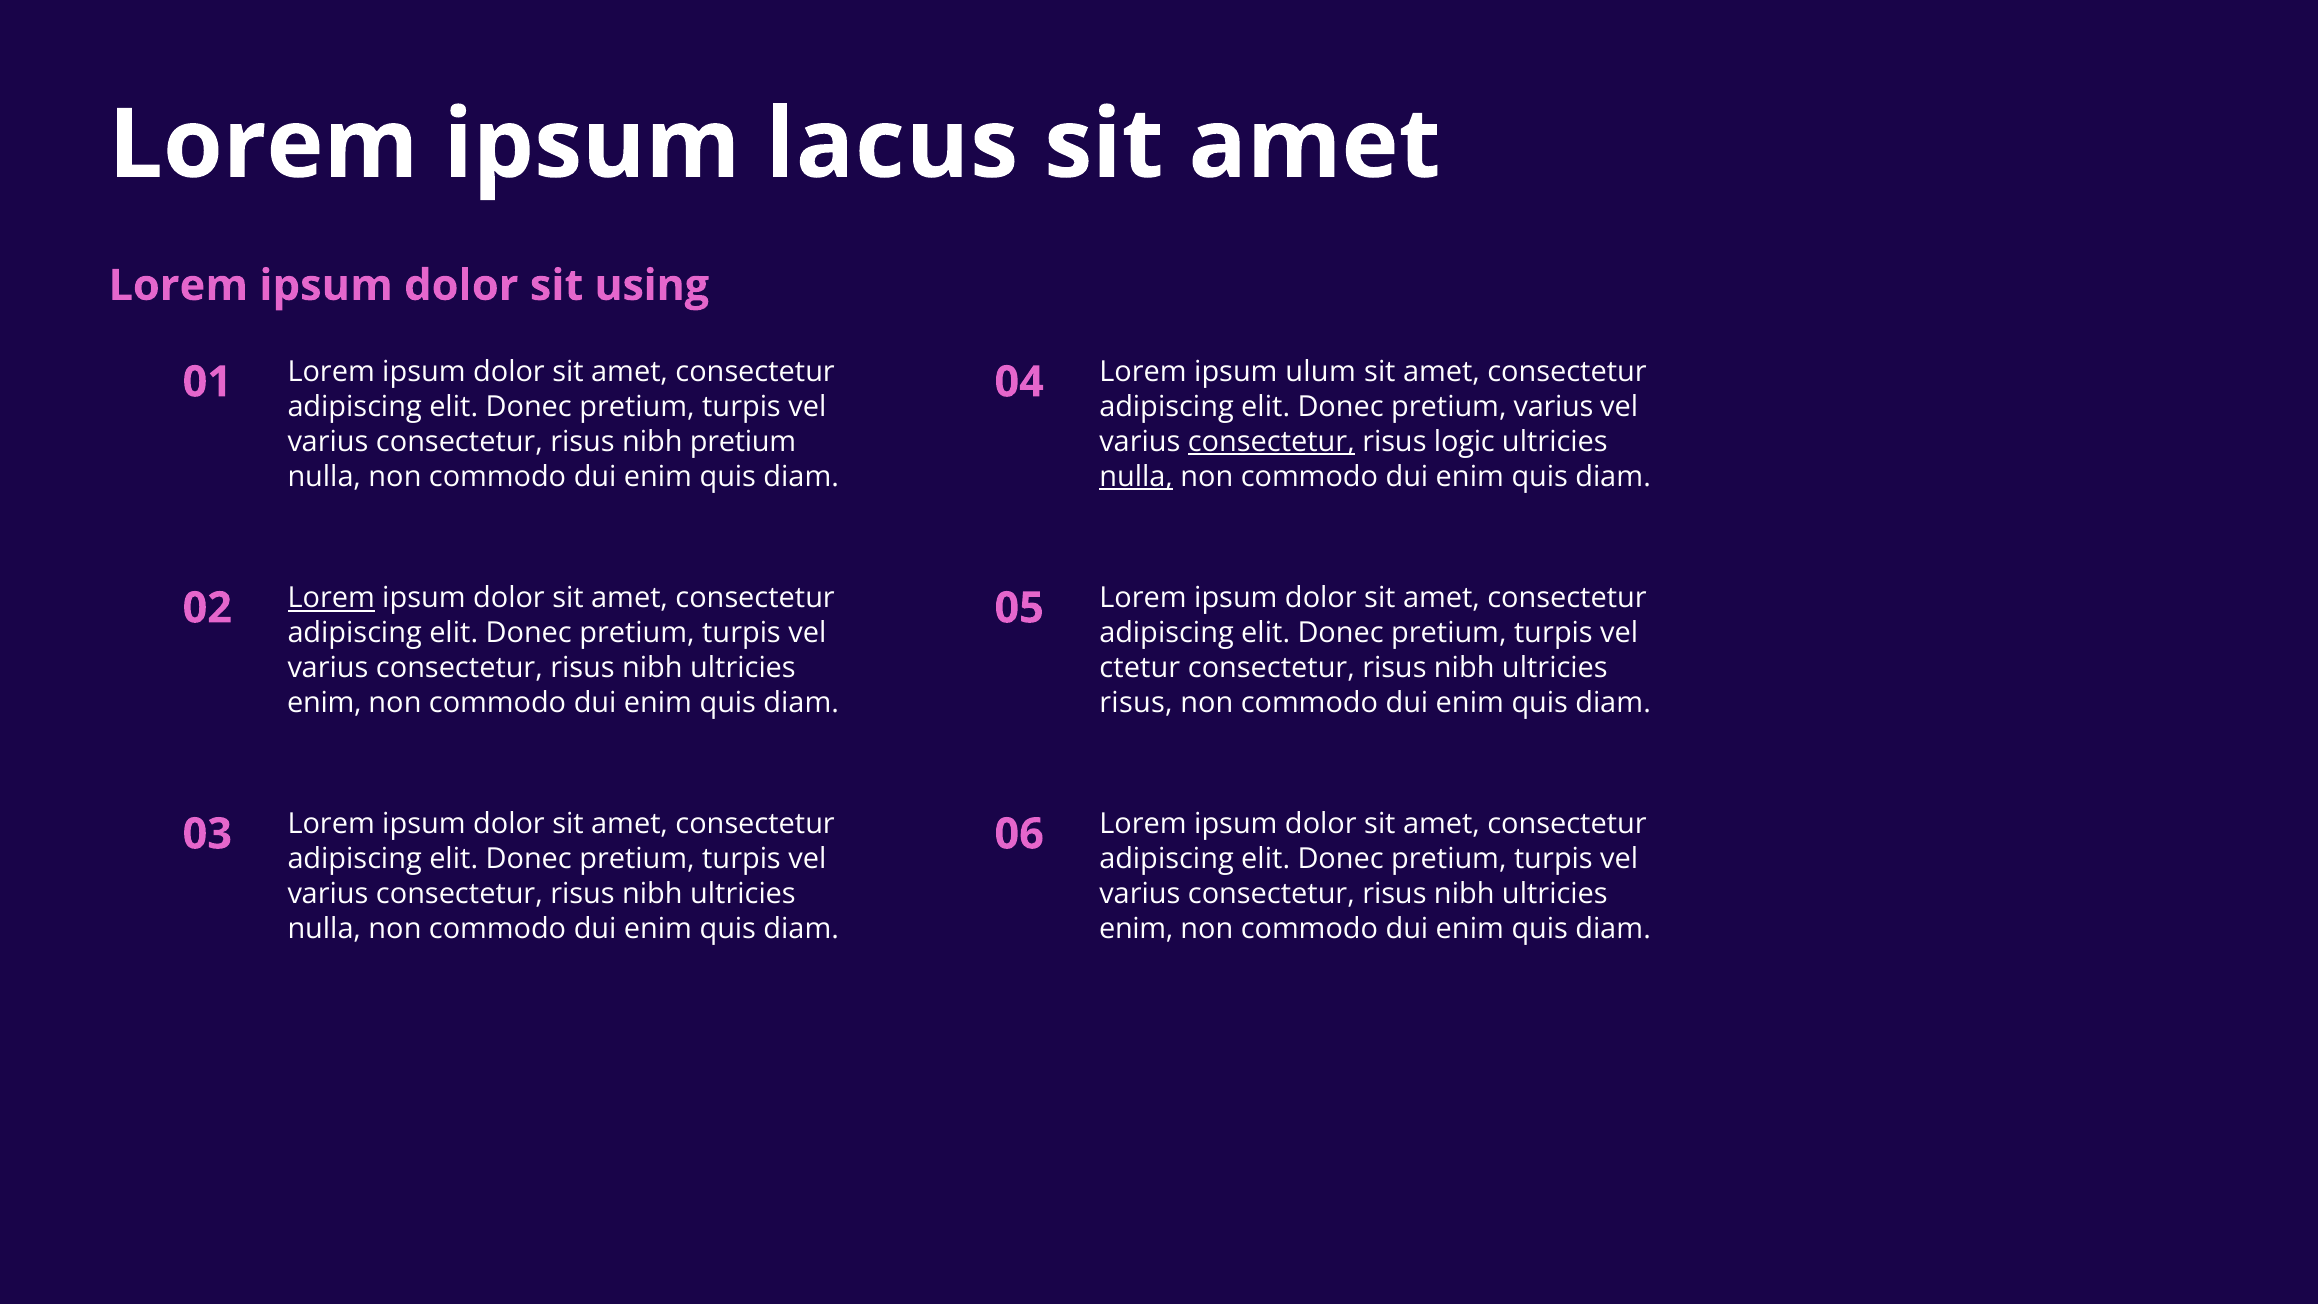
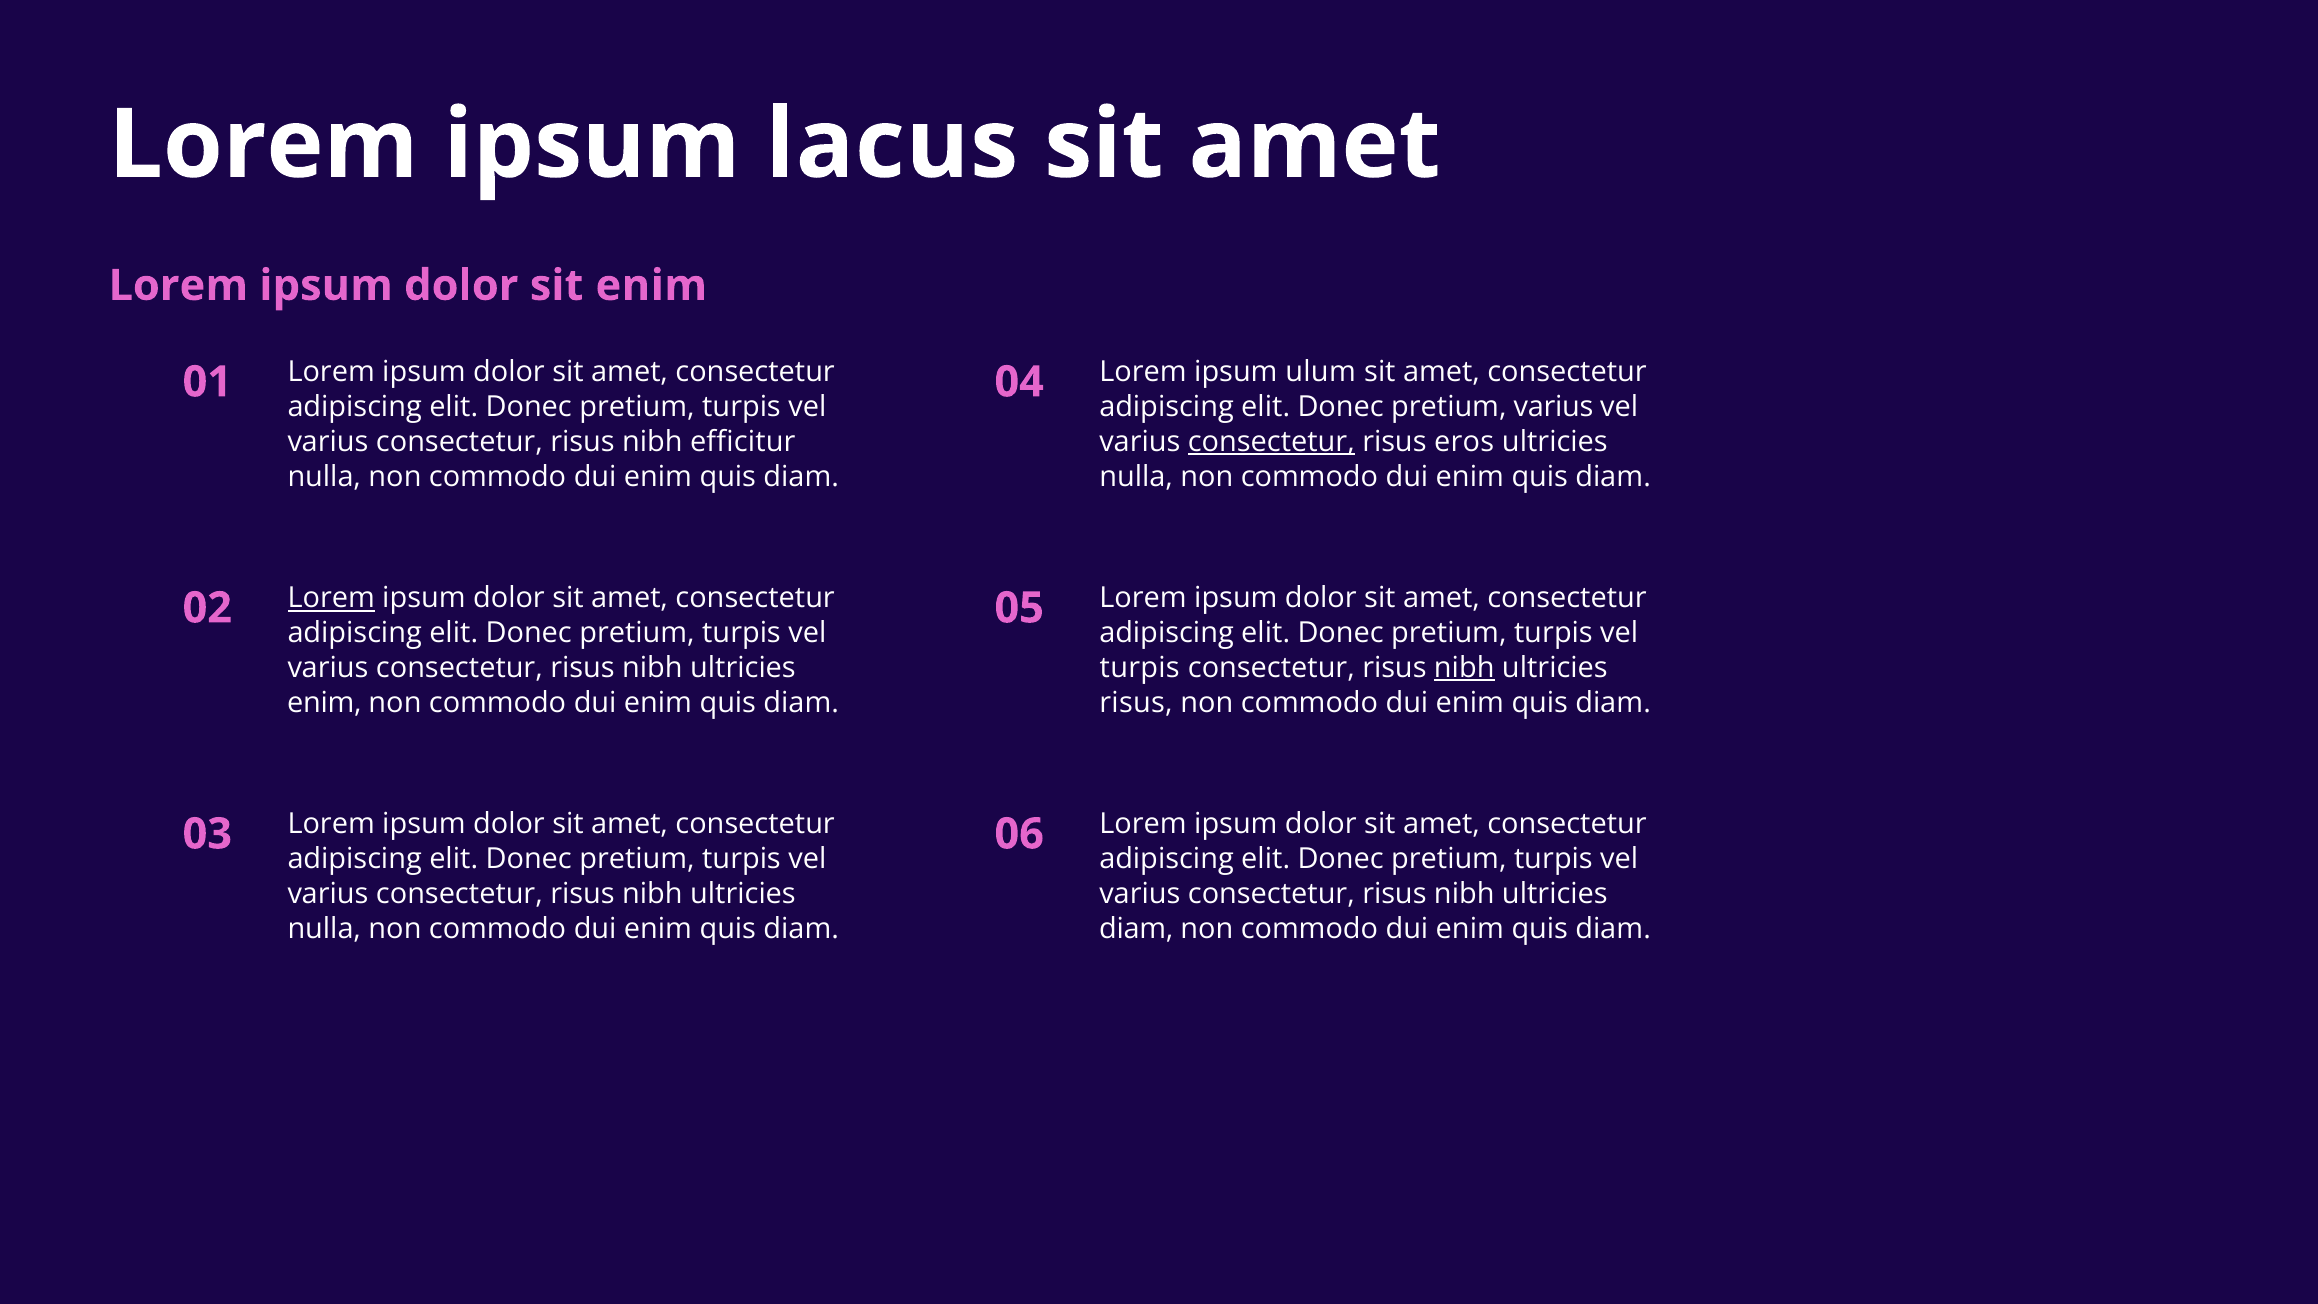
sit using: using -> enim
nibh pretium: pretium -> efficitur
logic: logic -> eros
nulla at (1136, 477) underline: present -> none
ctetur at (1140, 668): ctetur -> turpis
nibh at (1464, 668) underline: none -> present
enim at (1136, 929): enim -> diam
